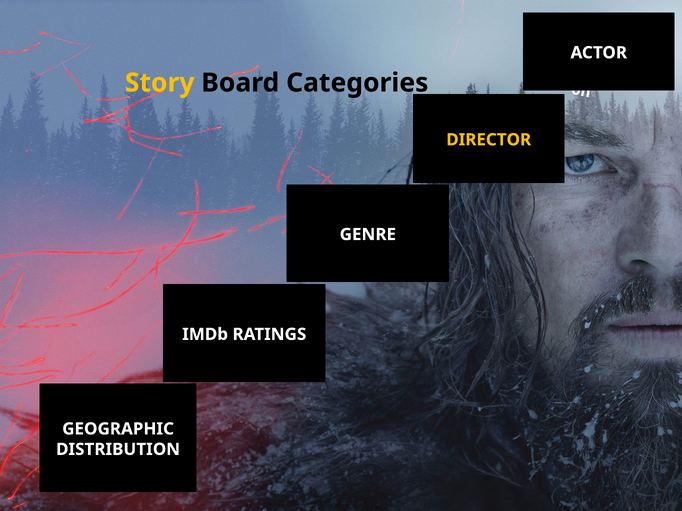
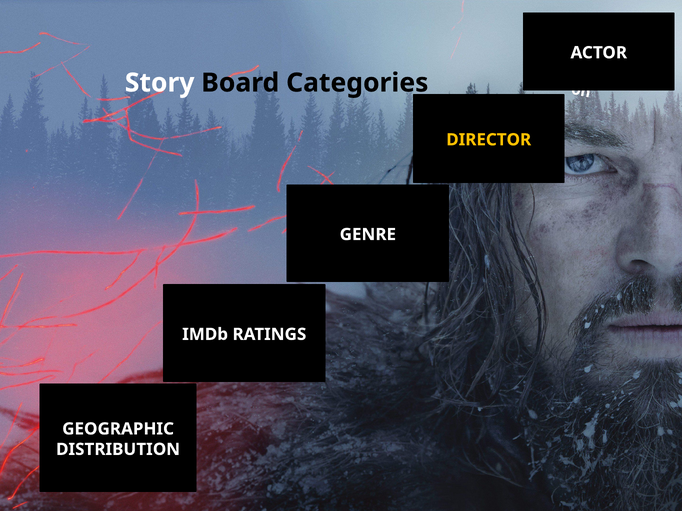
Story colour: yellow -> white
